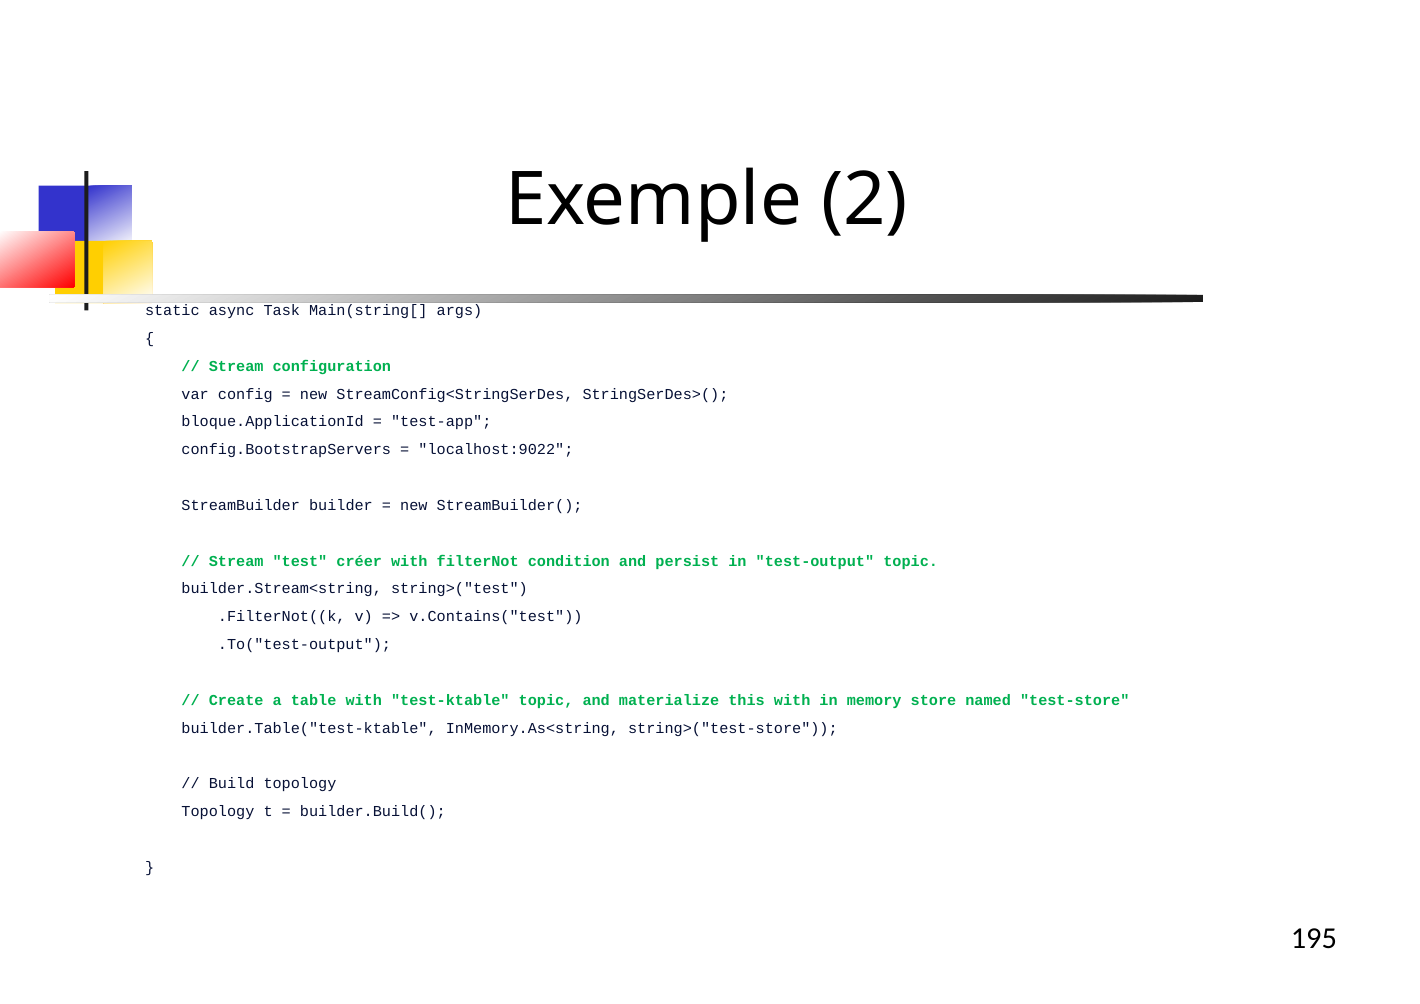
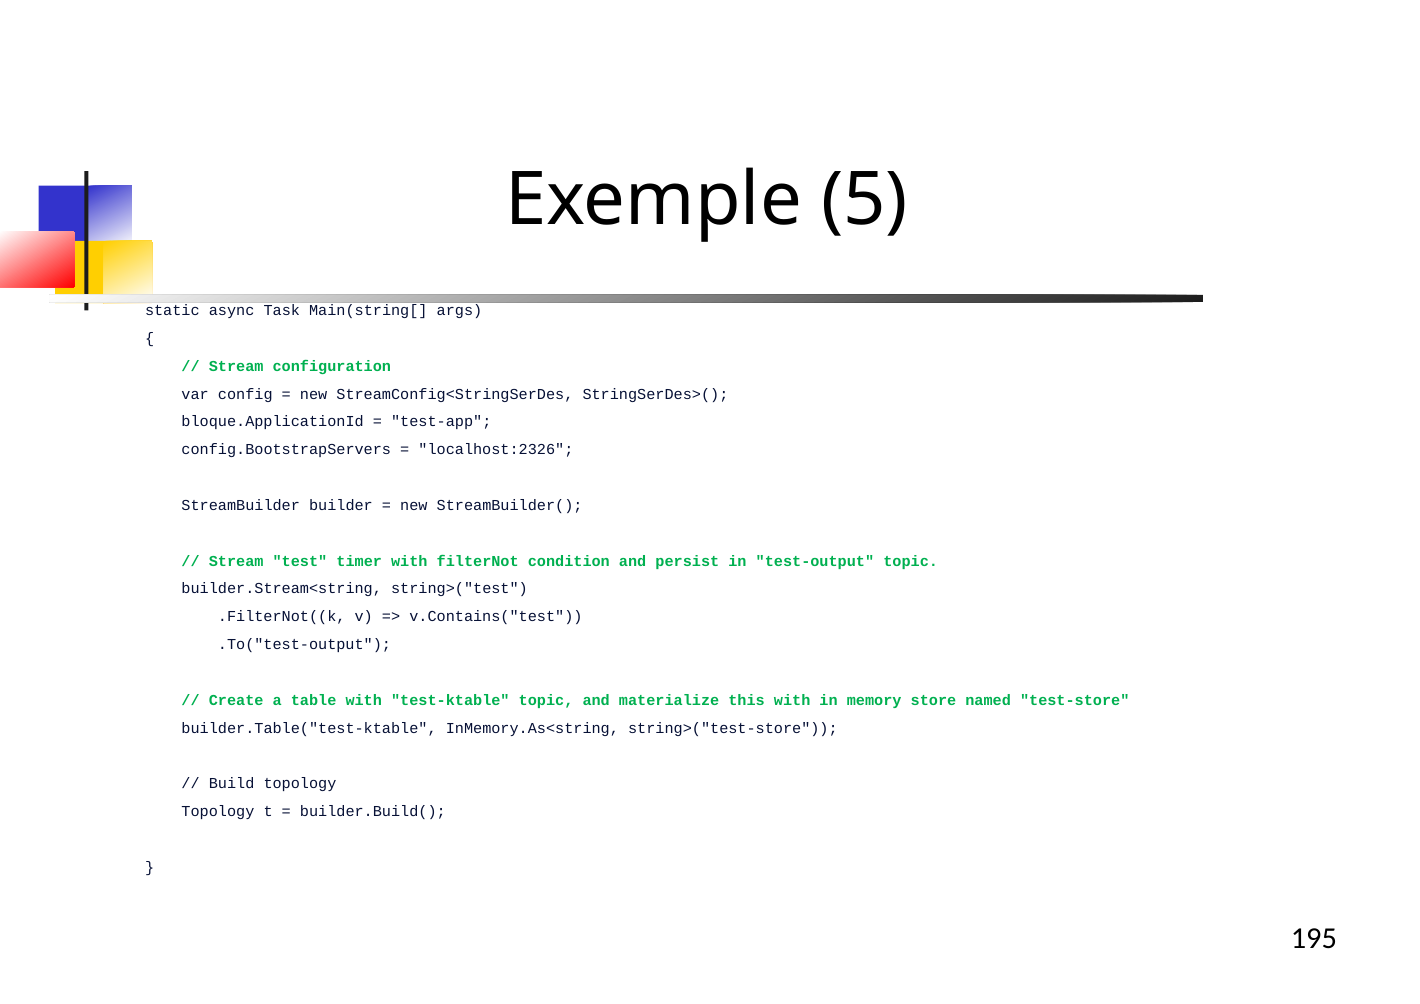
2: 2 -> 5
localhost:9022: localhost:9022 -> localhost:2326
créer: créer -> timer
